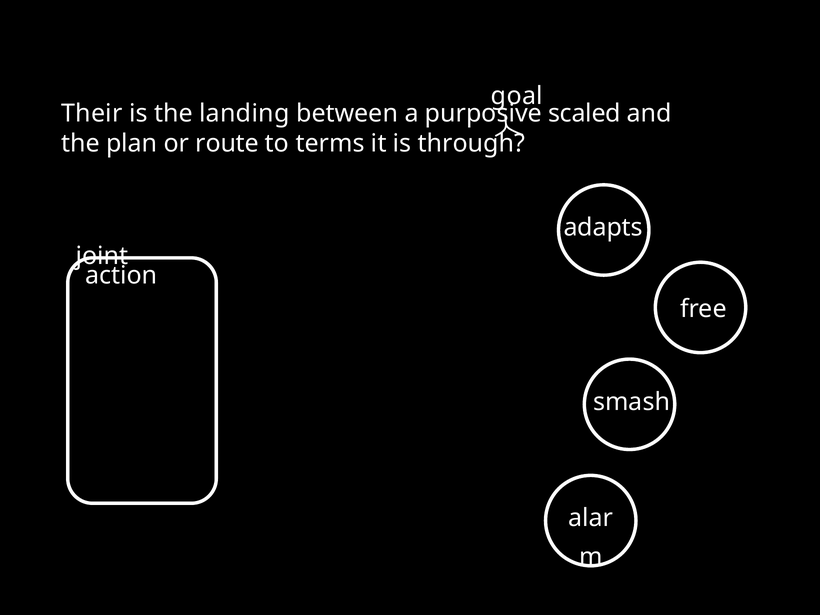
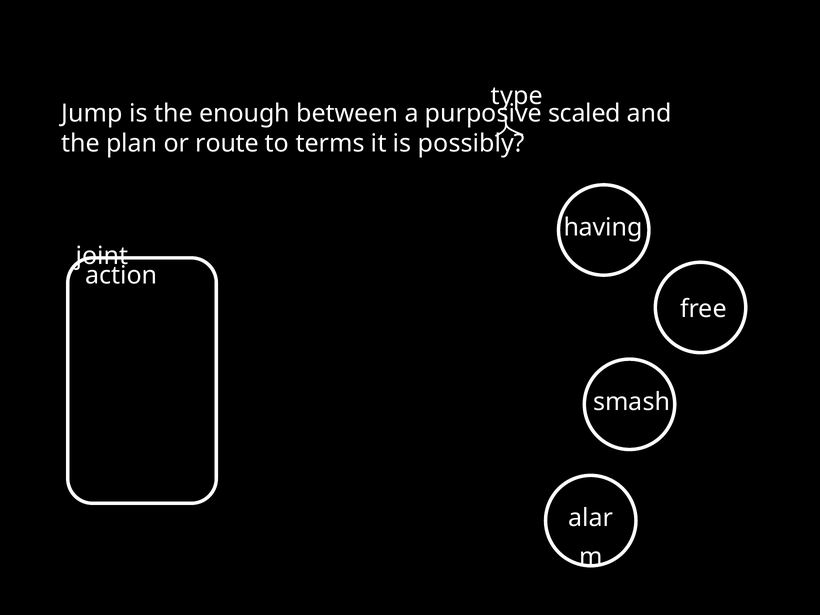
goal: goal -> type
Their: Their -> Jump
landing: landing -> enough
through: through -> possibly
adapts: adapts -> having
